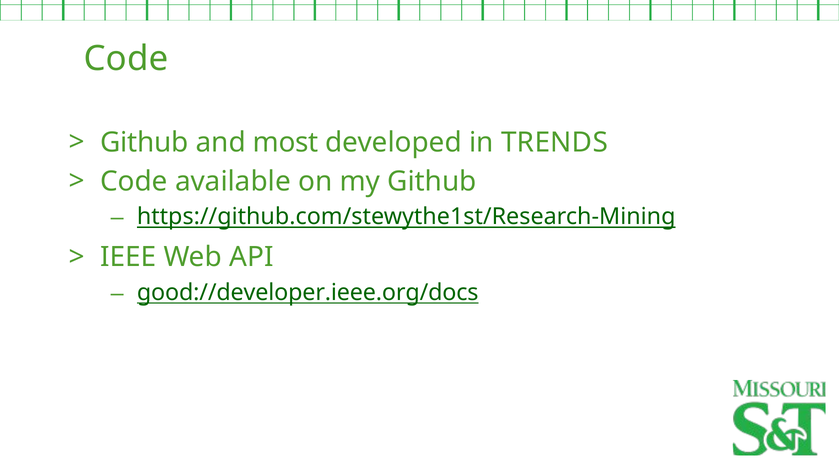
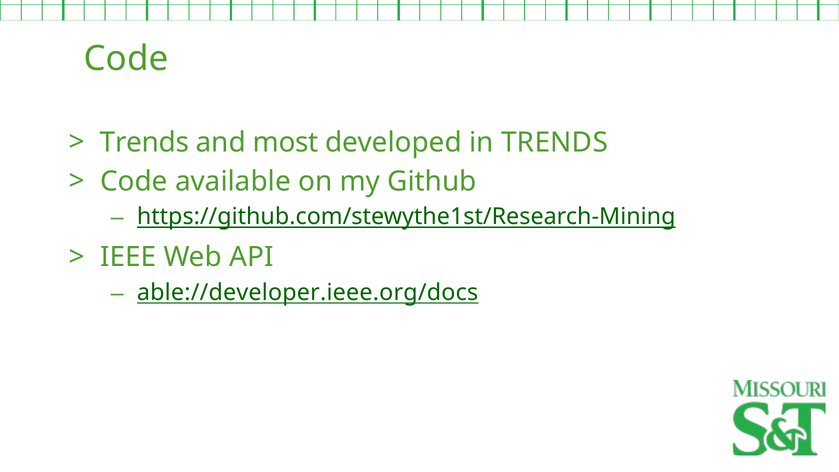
Github at (144, 142): Github -> Trends
good://developer.ieee.org/docs: good://developer.ieee.org/docs -> able://developer.ieee.org/docs
